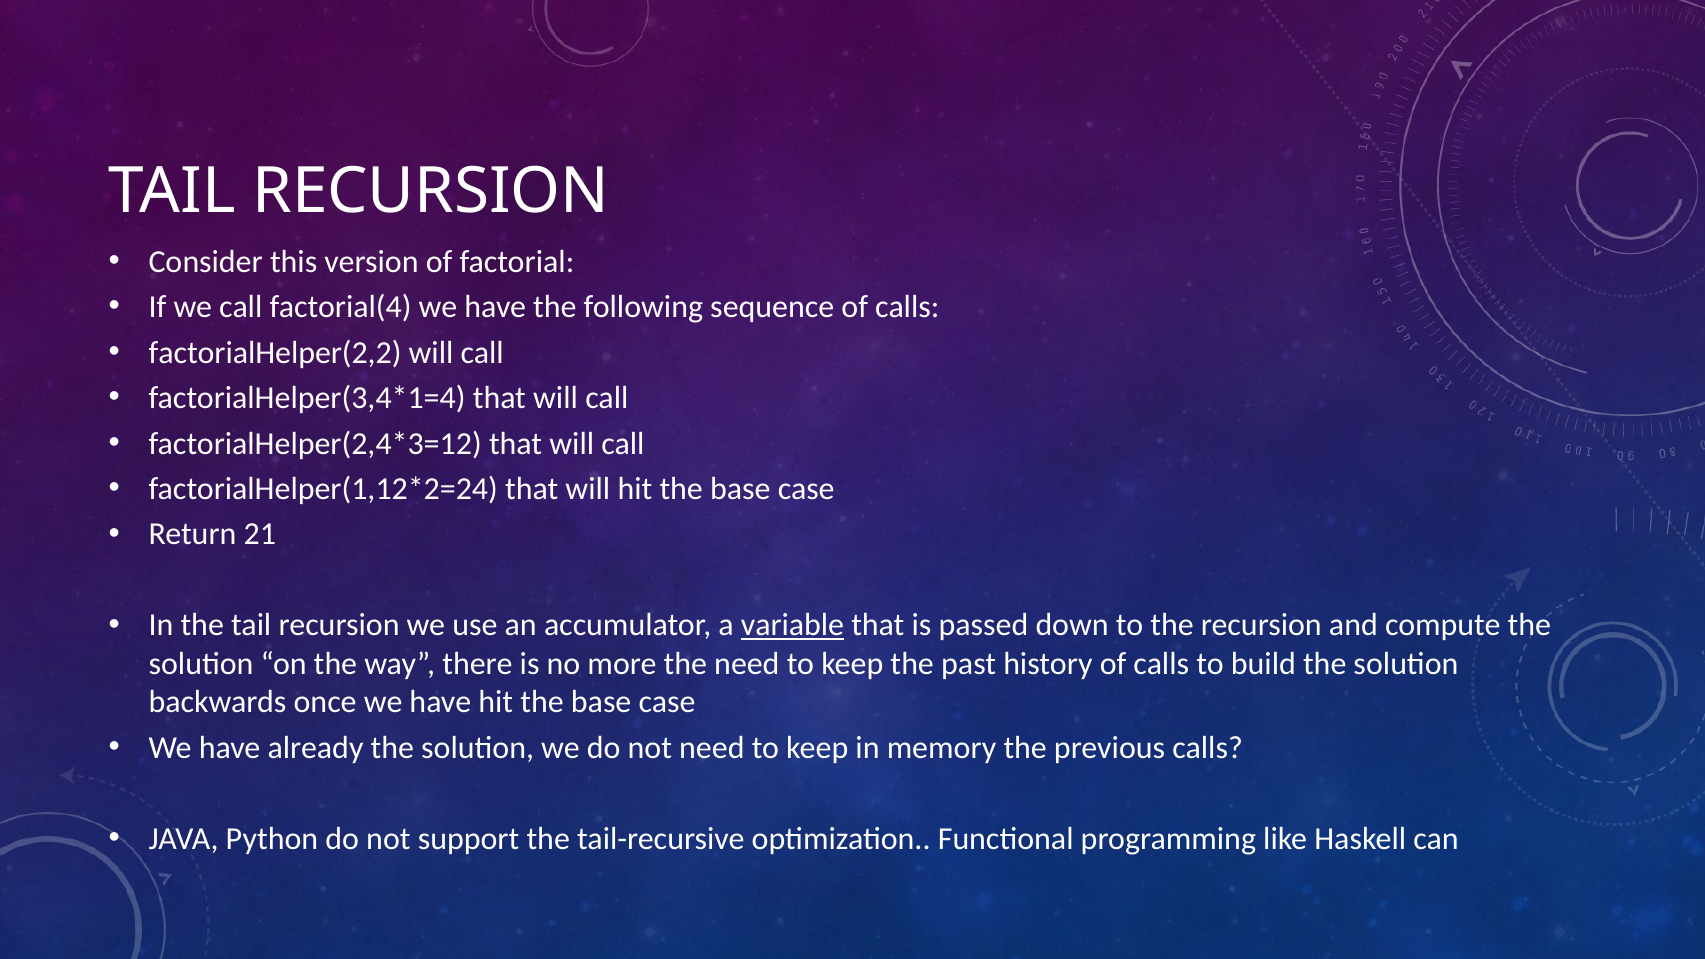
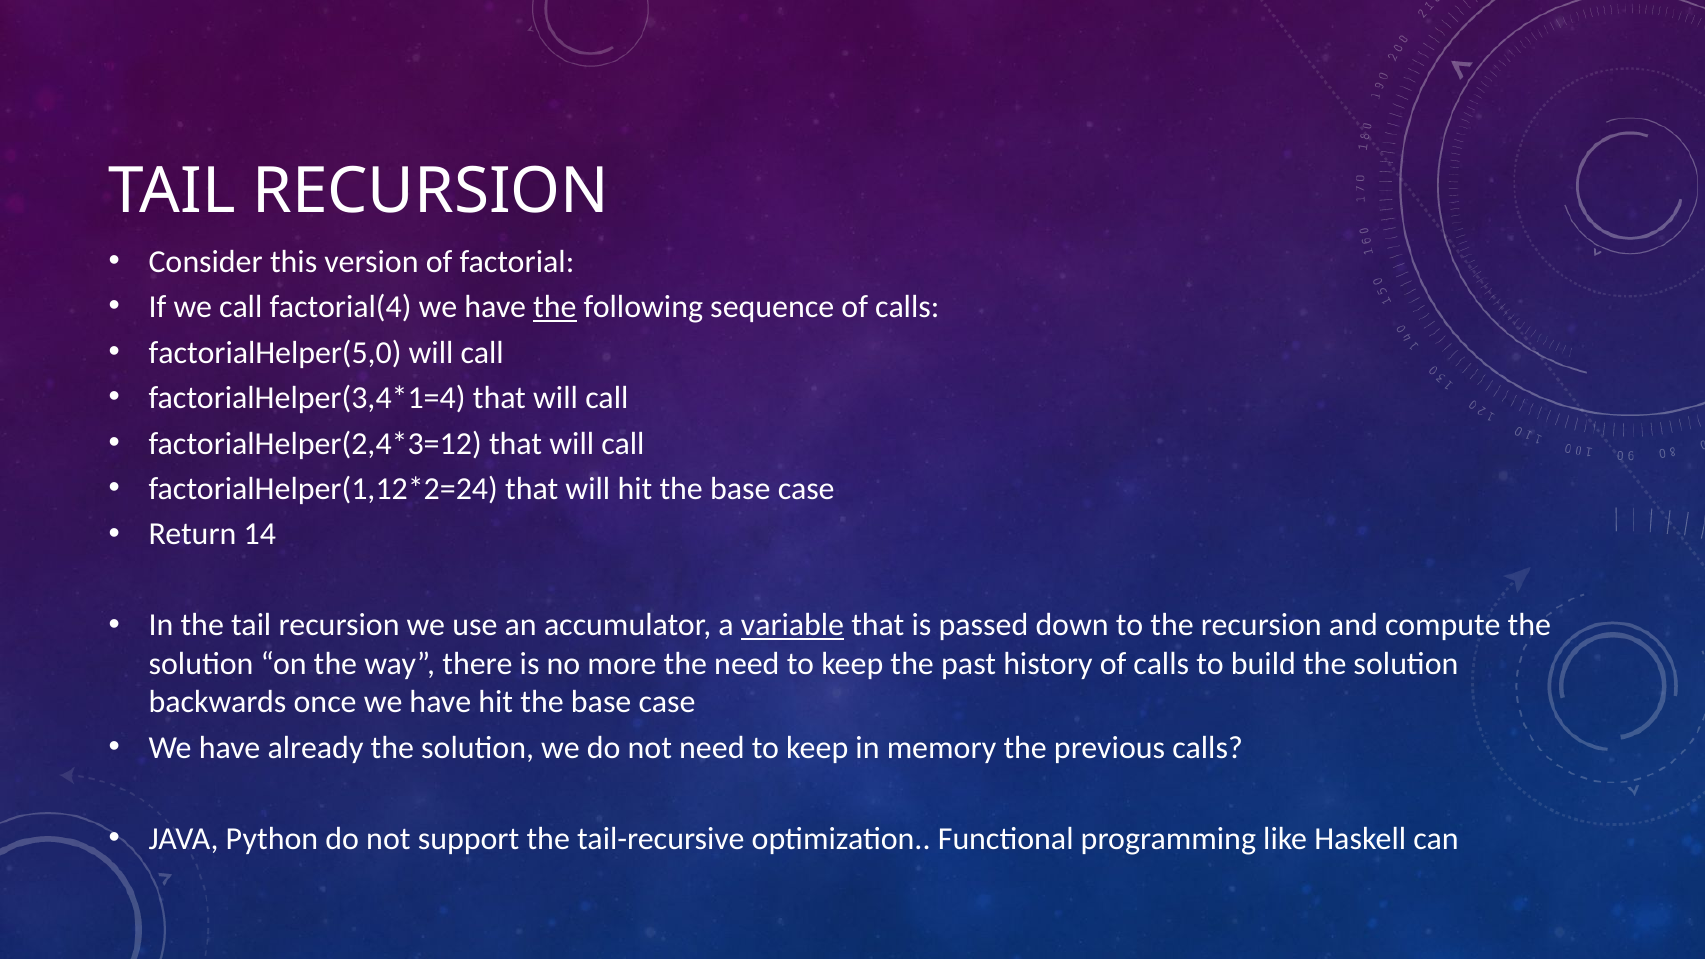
the at (555, 307) underline: none -> present
factorialHelper(2,2: factorialHelper(2,2 -> factorialHelper(5,0
21: 21 -> 14
